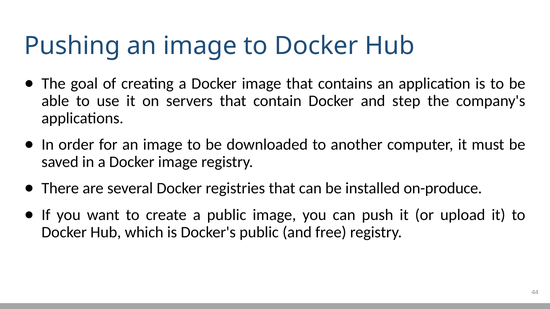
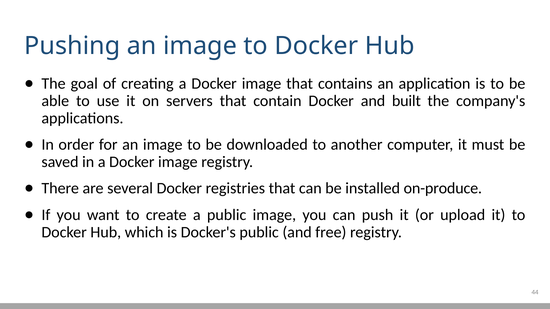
step: step -> built
